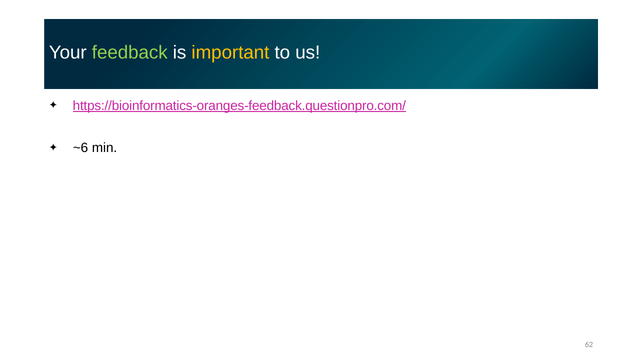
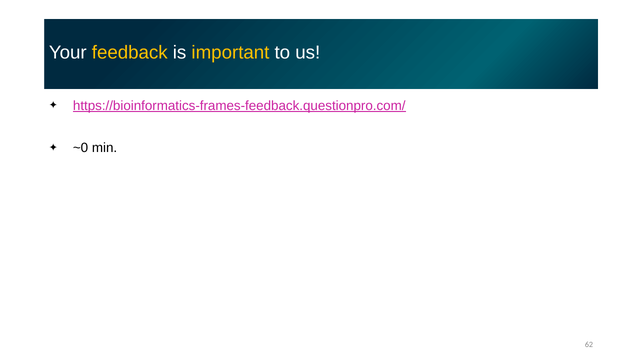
feedback colour: light green -> yellow
https://bioinformatics-oranges-feedback.questionpro.com/: https://bioinformatics-oranges-feedback.questionpro.com/ -> https://bioinformatics-frames-feedback.questionpro.com/
~6: ~6 -> ~0
